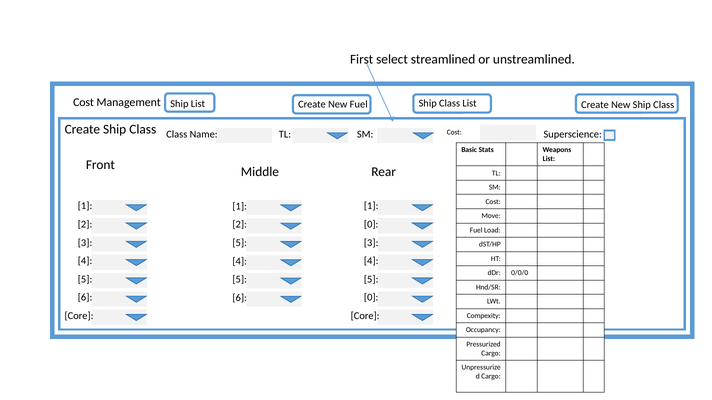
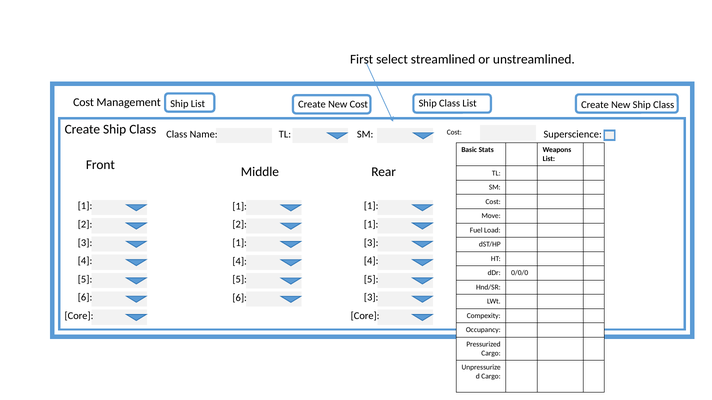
New Fuel: Fuel -> Cost
0 at (371, 225): 0 -> 1
5 at (240, 243): 5 -> 1
0 at (371, 298): 0 -> 3
